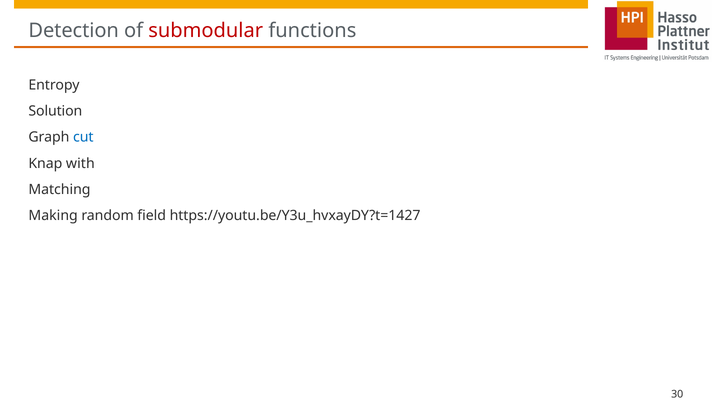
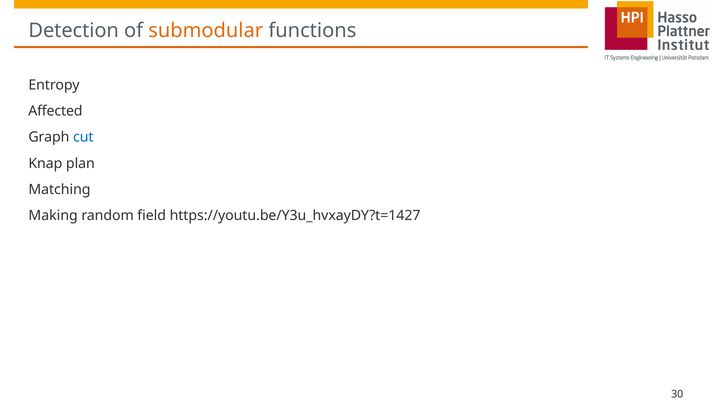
submodular colour: red -> orange
Solution: Solution -> Affected
with: with -> plan
